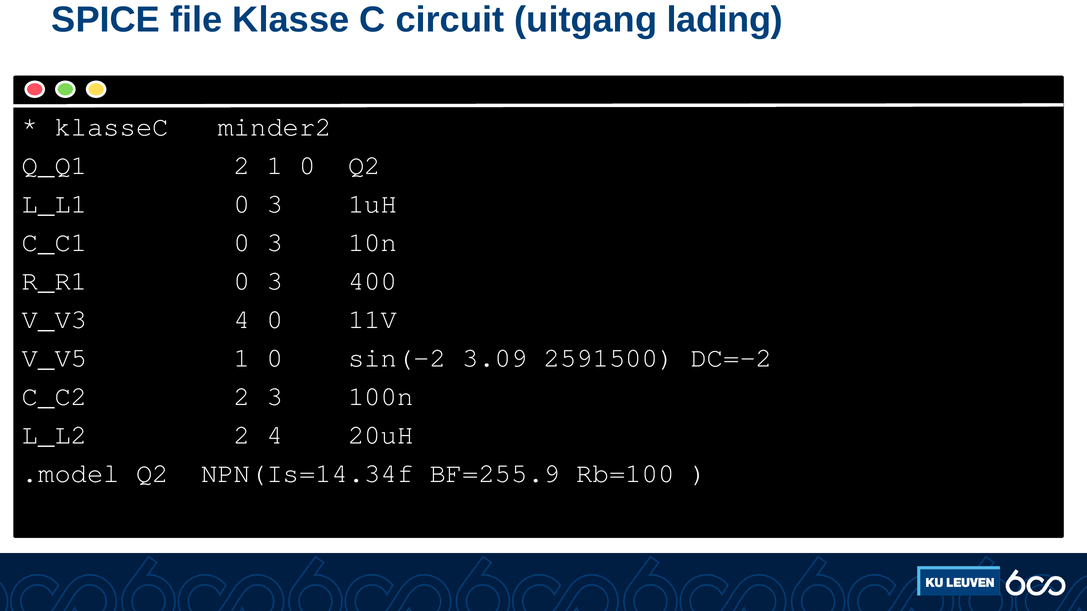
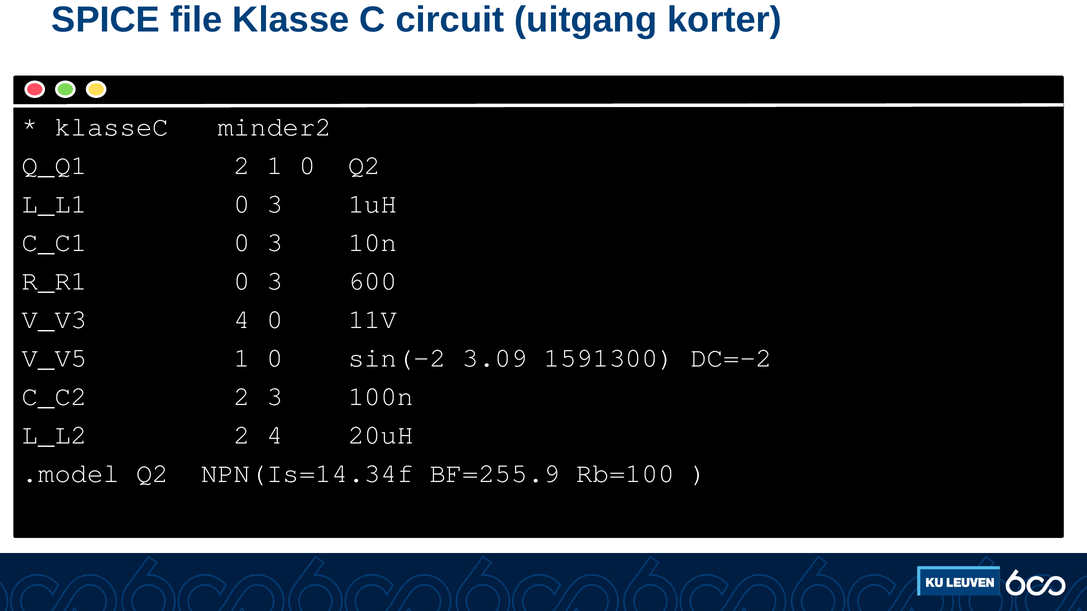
lading: lading -> korter
400: 400 -> 600
2591500: 2591500 -> 1591300
